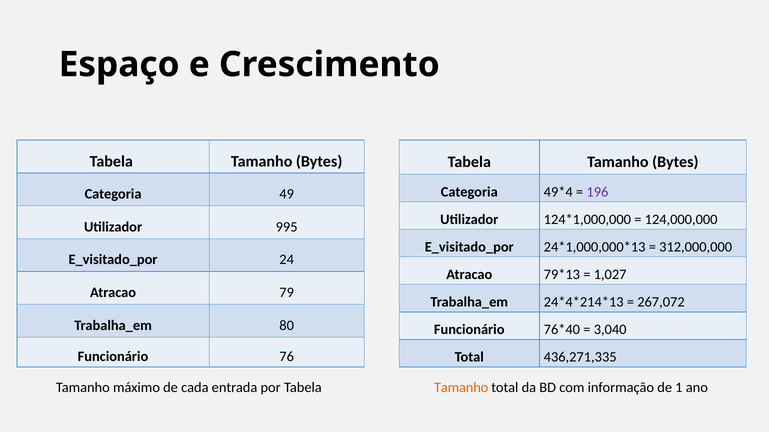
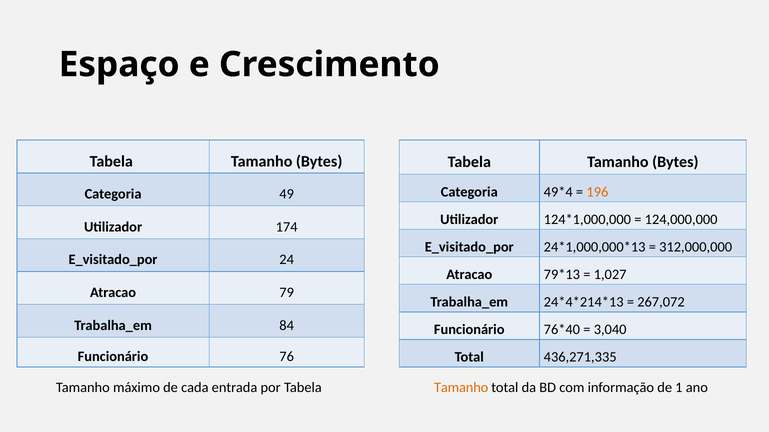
196 colour: purple -> orange
995: 995 -> 174
80: 80 -> 84
